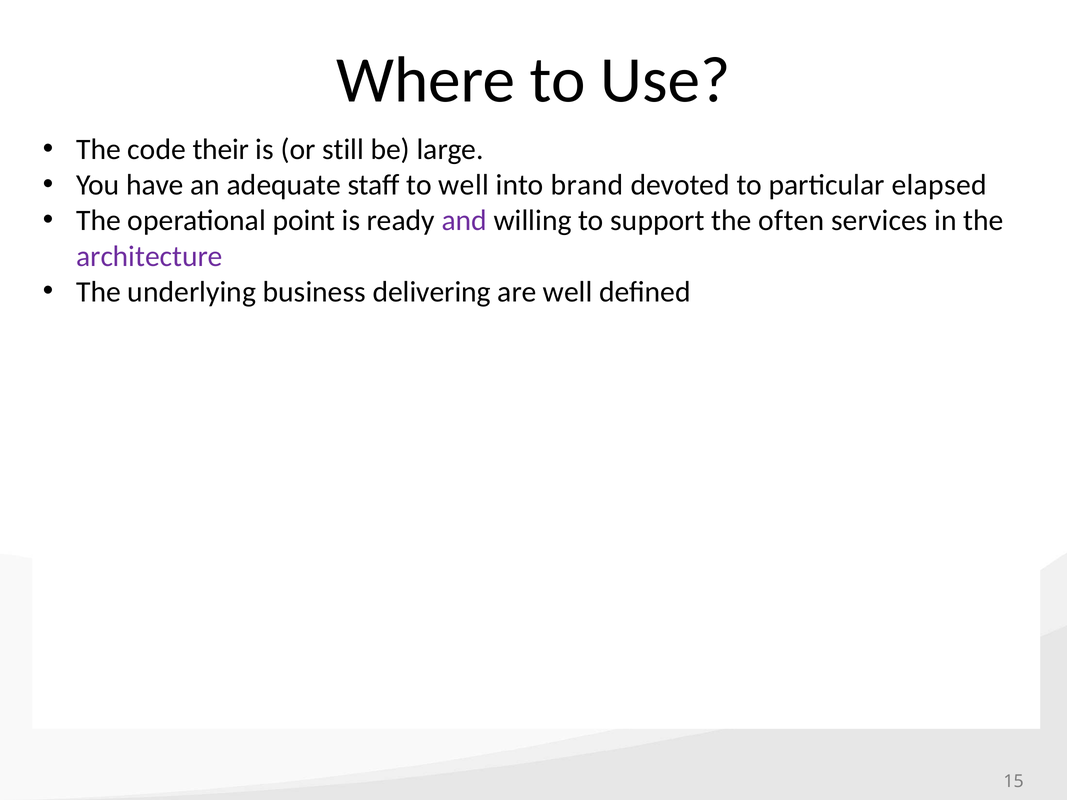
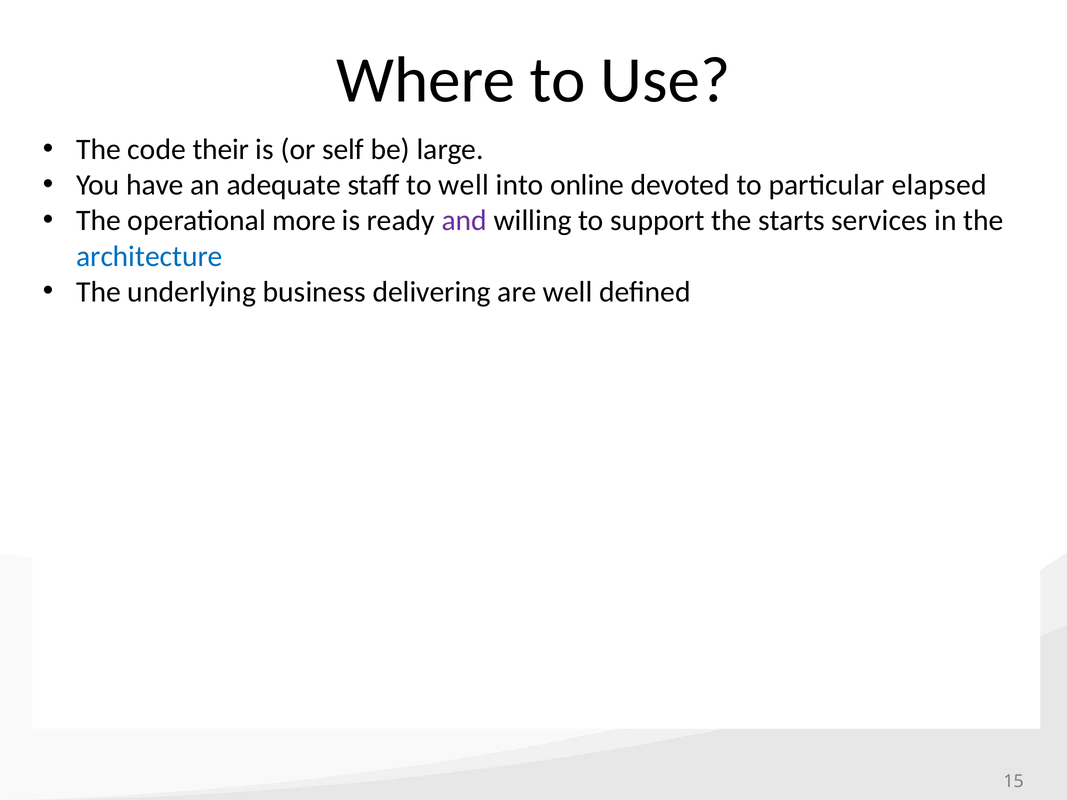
still: still -> self
brand: brand -> online
point: point -> more
often: often -> starts
architecture colour: purple -> blue
